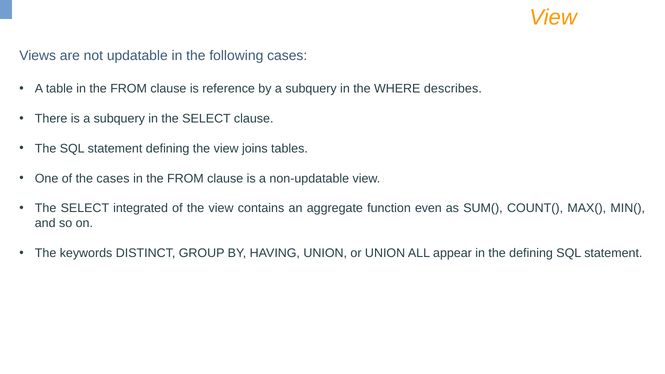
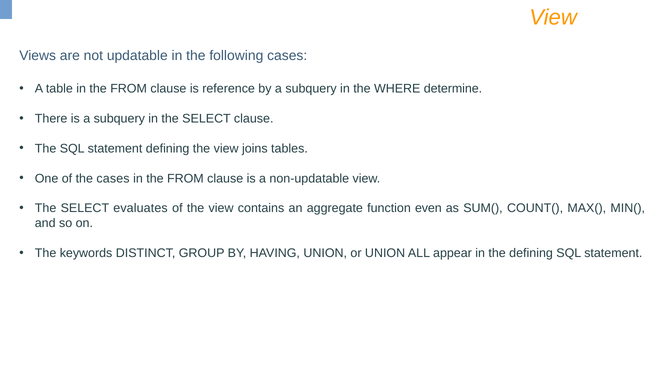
describes: describes -> determine
integrated: integrated -> evaluates
